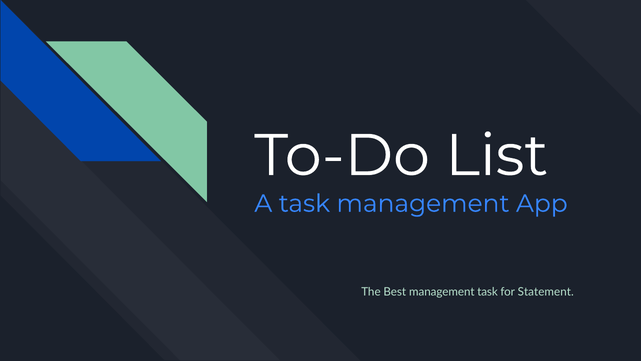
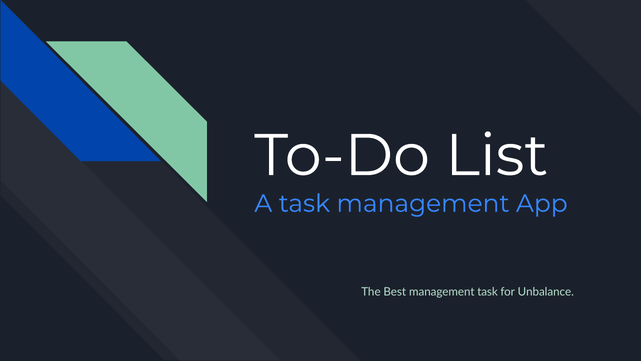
Statement: Statement -> Unbalance
